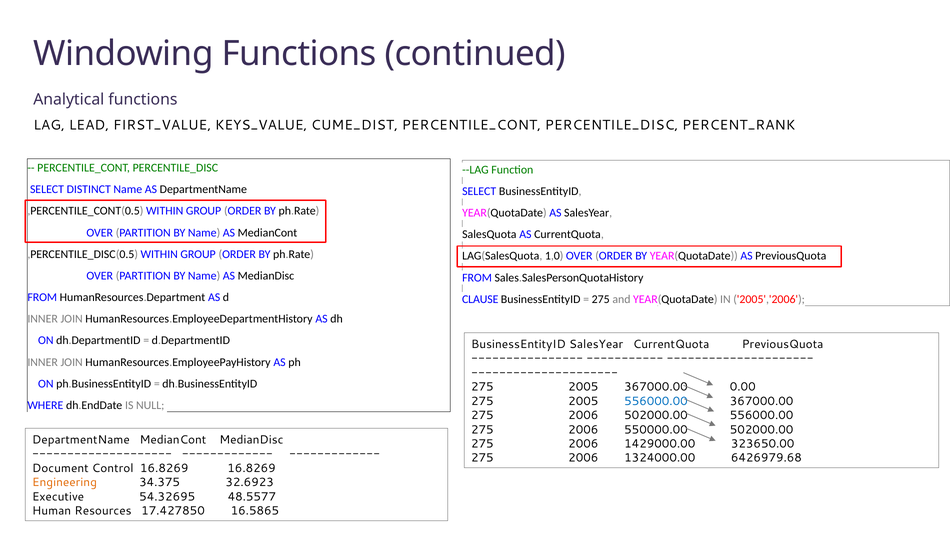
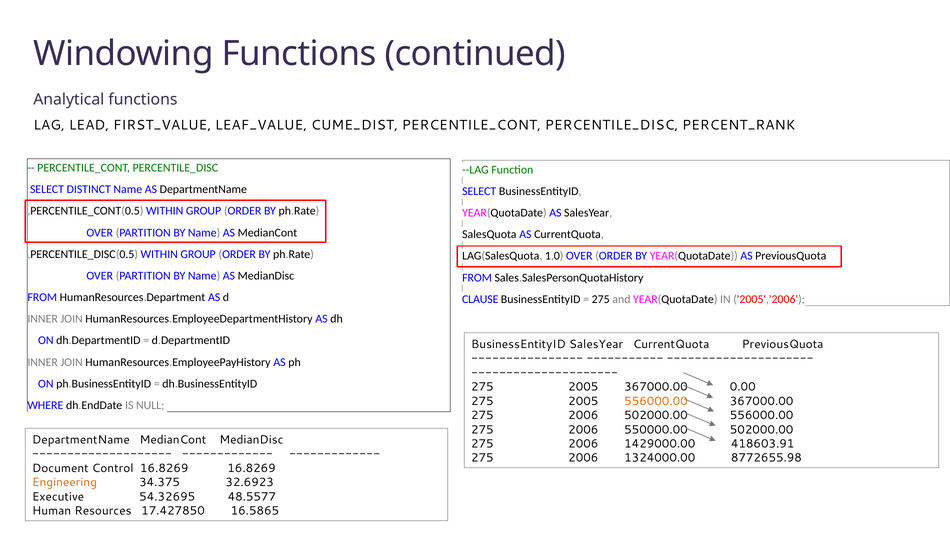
KEYS_VALUE: KEYS_VALUE -> LEAF_VALUE
556000.00 at (656, 401) colour: blue -> orange
323650.00: 323650.00 -> 418603.91
6426979.68: 6426979.68 -> 8772655.98
